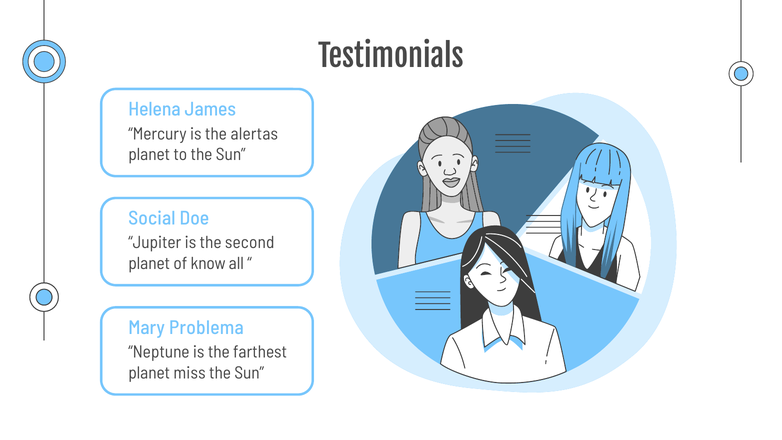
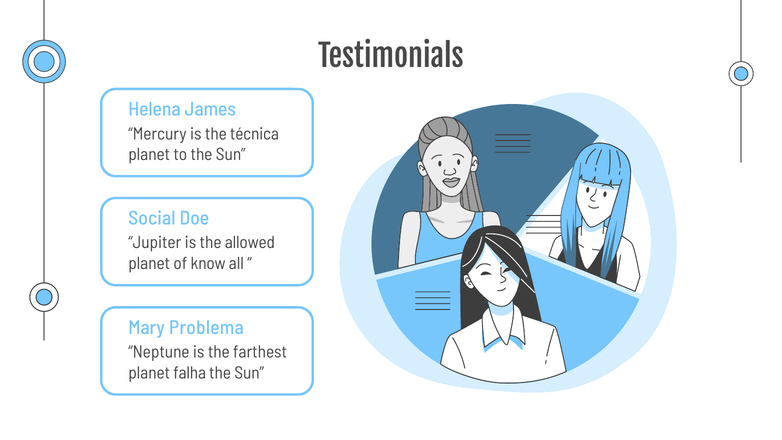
alertas: alertas -> técnica
second: second -> allowed
miss: miss -> falha
